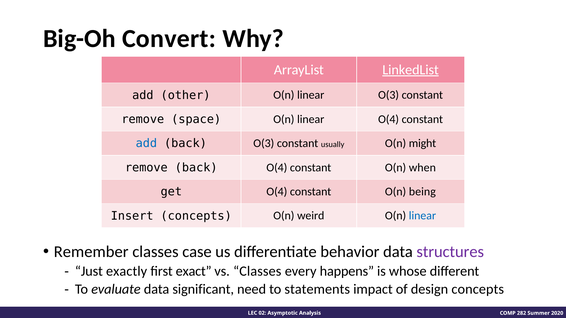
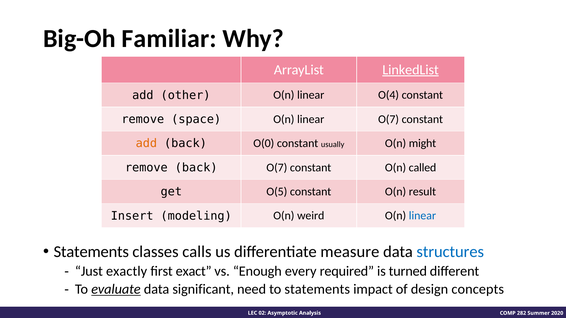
Convert: Convert -> Familiar
linear O(3: O(3 -> O(4
linear O(4: O(4 -> O(7
add at (146, 144) colour: blue -> orange
back O(3: O(3 -> O(0
back O(4: O(4 -> O(7
when: when -> called
get O(4: O(4 -> O(5
being: being -> result
Insert concepts: concepts -> modeling
Remember at (91, 252): Remember -> Statements
case: case -> calls
behavior: behavior -> measure
structures colour: purple -> blue
vs Classes: Classes -> Enough
happens: happens -> required
whose: whose -> turned
evaluate underline: none -> present
